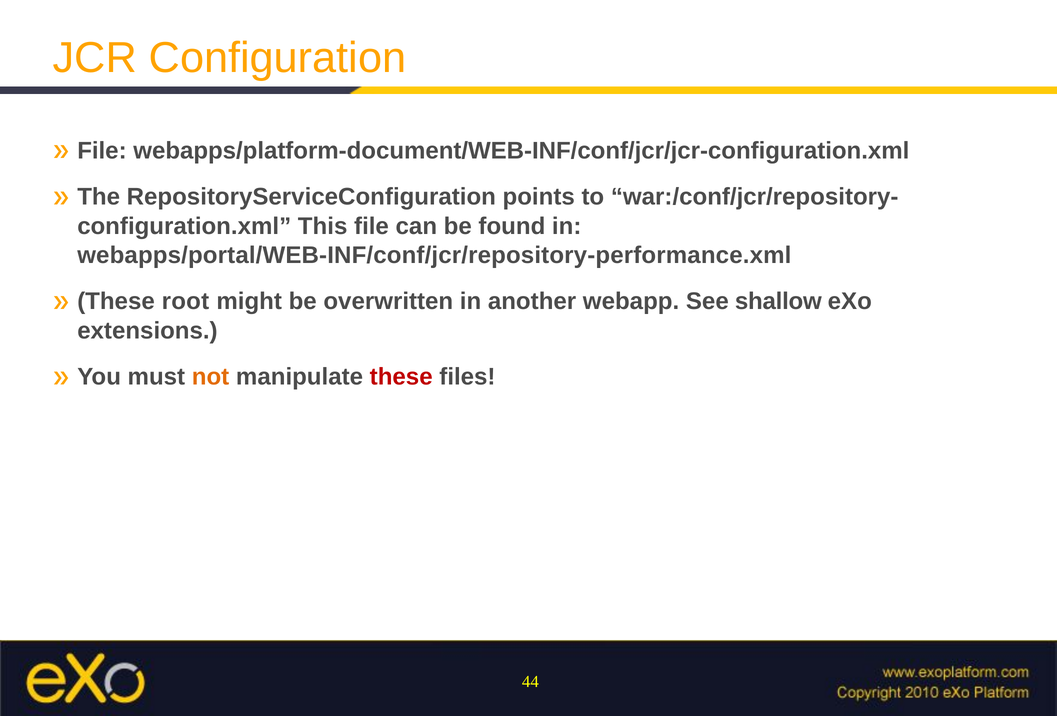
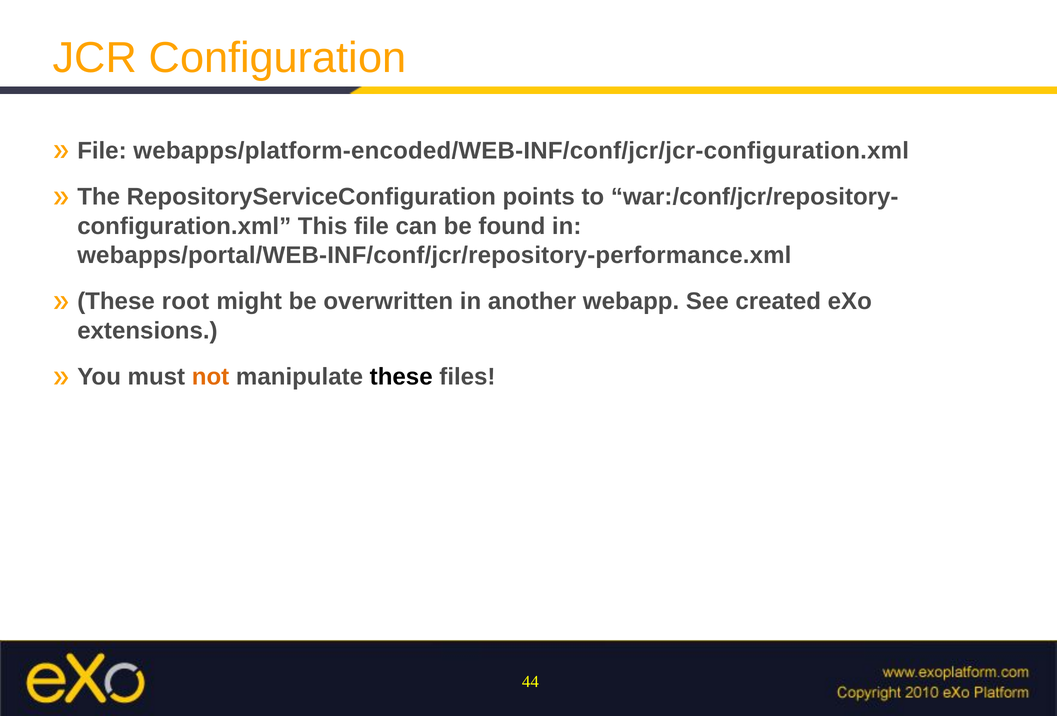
webapps/platform-document/WEB-INF/conf/jcr/jcr-configuration.xml: webapps/platform-document/WEB-INF/conf/jcr/jcr-configuration.xml -> webapps/platform-encoded/WEB-INF/conf/jcr/jcr-configuration.xml
shallow: shallow -> created
these at (401, 377) colour: red -> black
